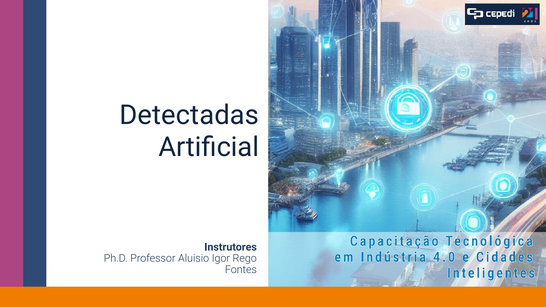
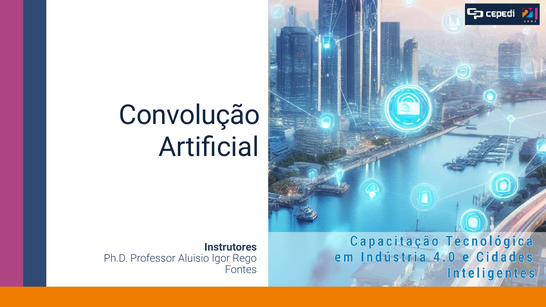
Detectadas: Detectadas -> Convolução
